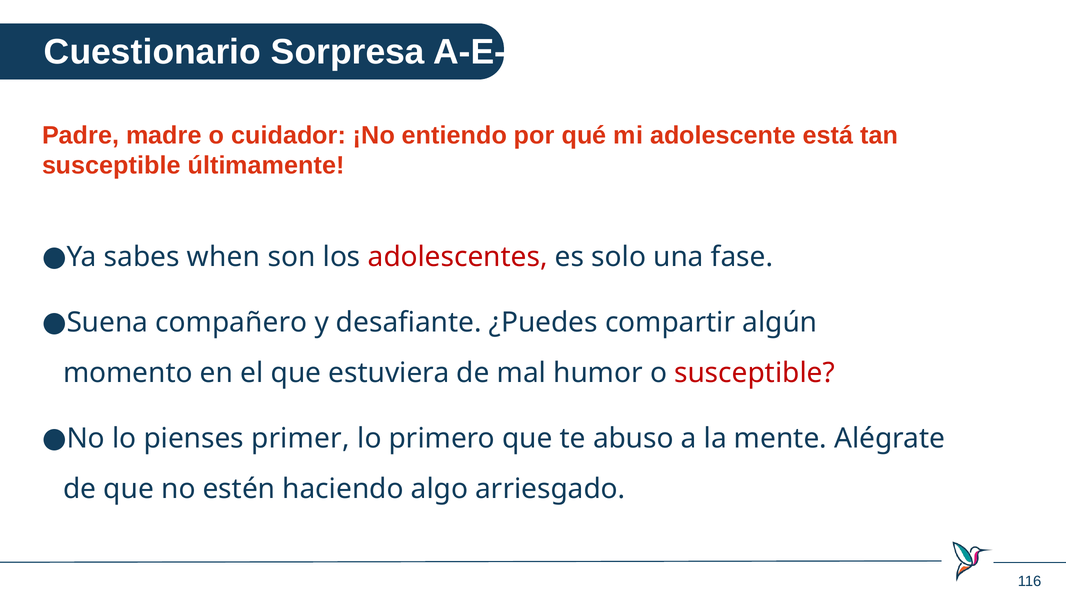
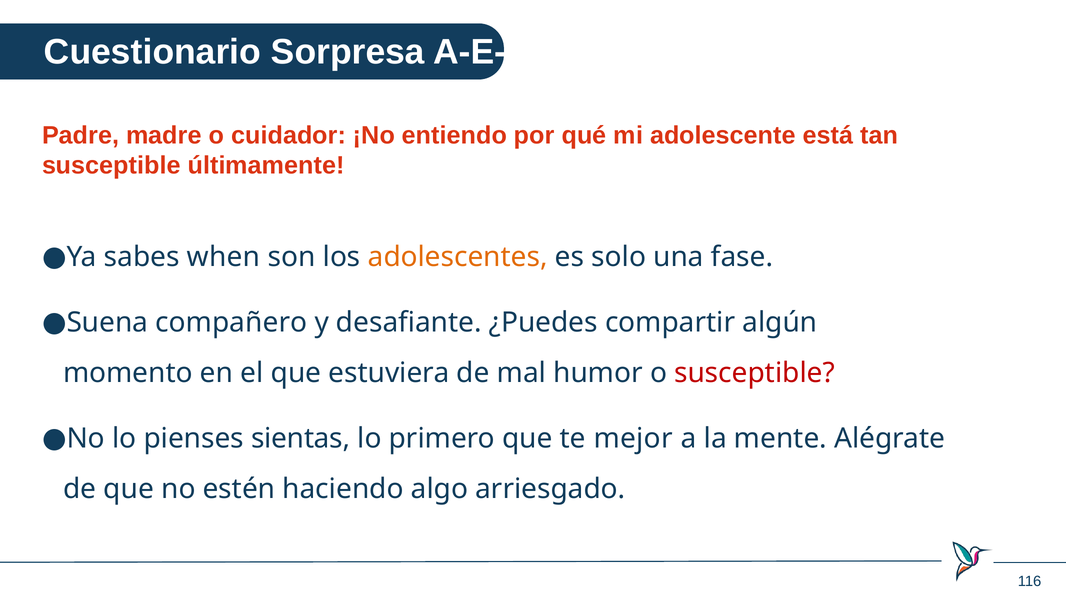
adolescentes colour: red -> orange
primer: primer -> sientas
abuso: abuso -> mejor
